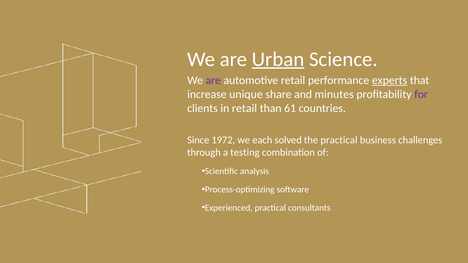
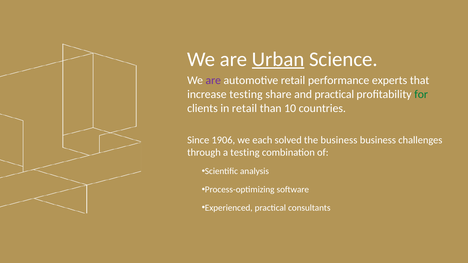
experts underline: present -> none
increase unique: unique -> testing
and minutes: minutes -> practical
for colour: purple -> green
61: 61 -> 10
1972: 1972 -> 1906
the practical: practical -> business
